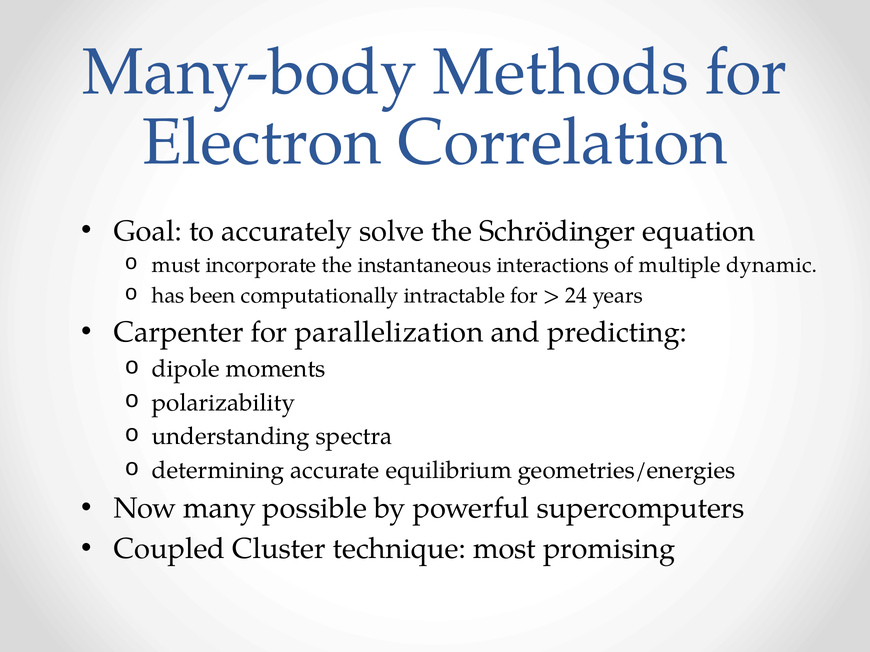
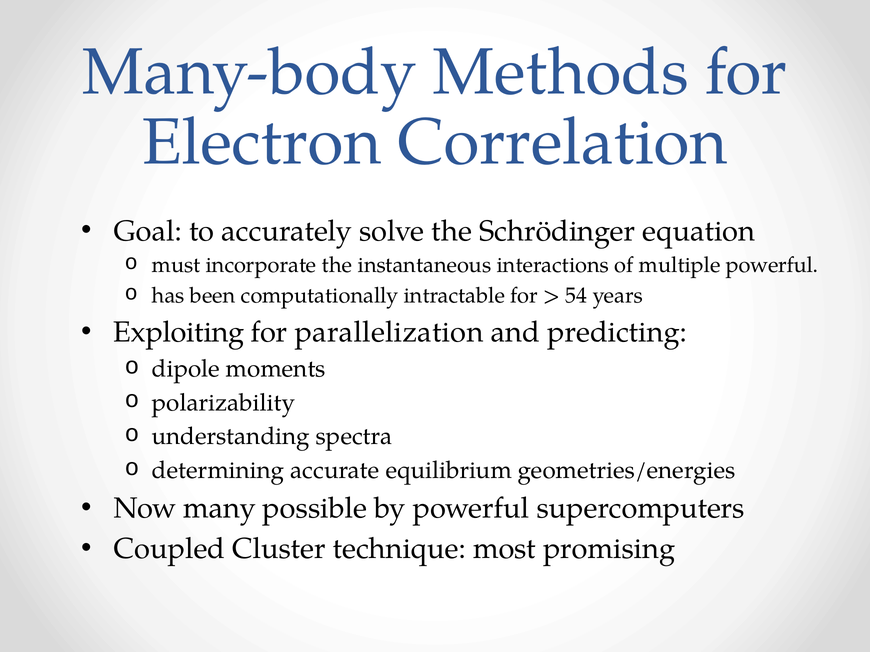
multiple dynamic: dynamic -> powerful
24: 24 -> 54
Carpenter: Carpenter -> Exploiting
